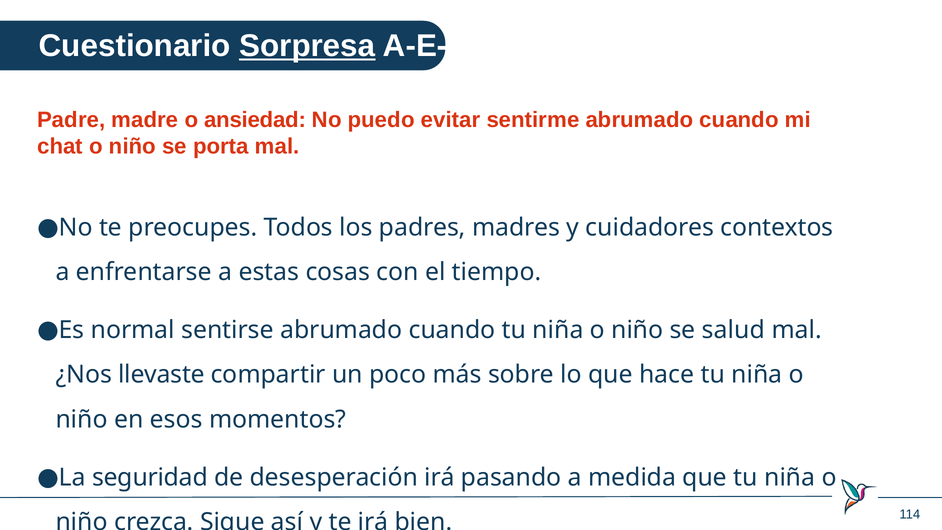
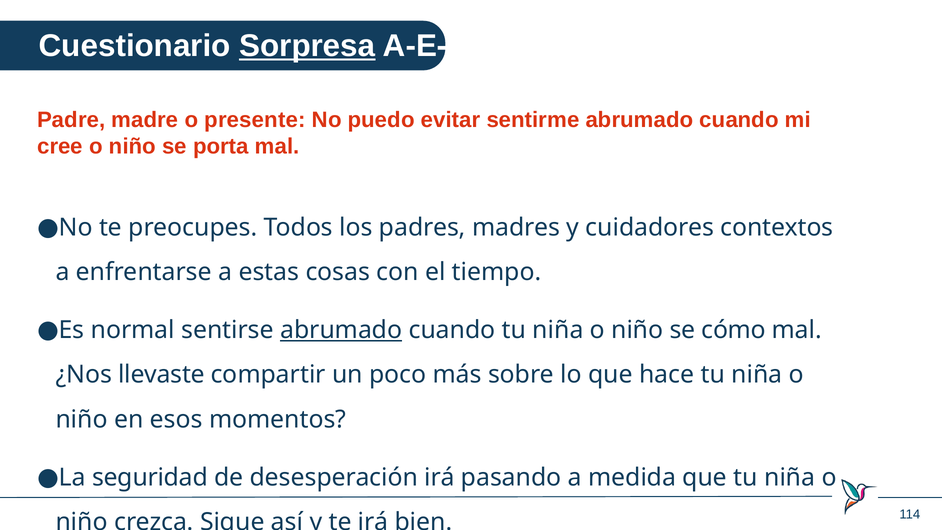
ansiedad: ansiedad -> presente
chat: chat -> cree
abrumado at (341, 330) underline: none -> present
salud: salud -> cómo
